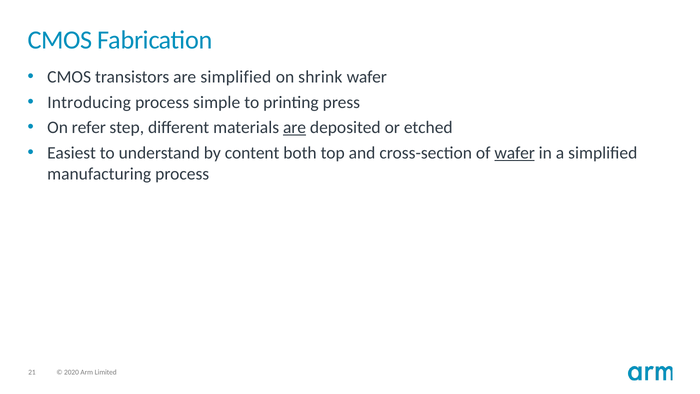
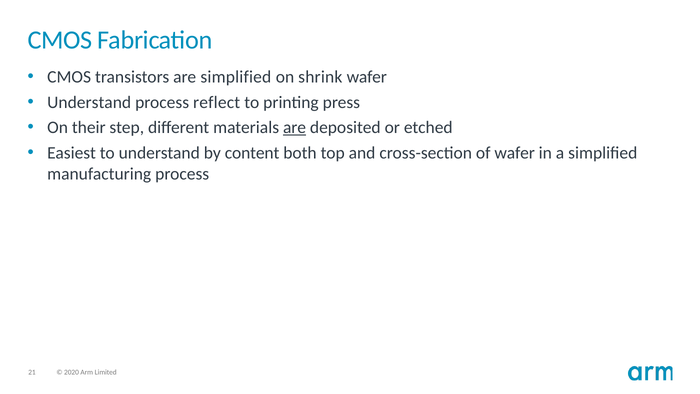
Introducing at (89, 102): Introducing -> Understand
simple: simple -> reflect
refer: refer -> their
wafer at (515, 153) underline: present -> none
